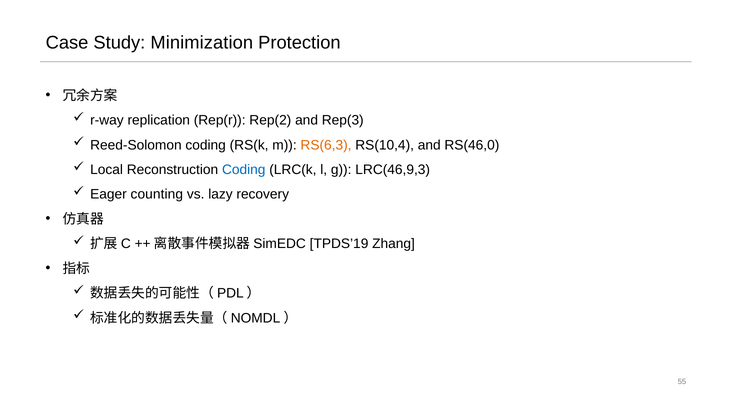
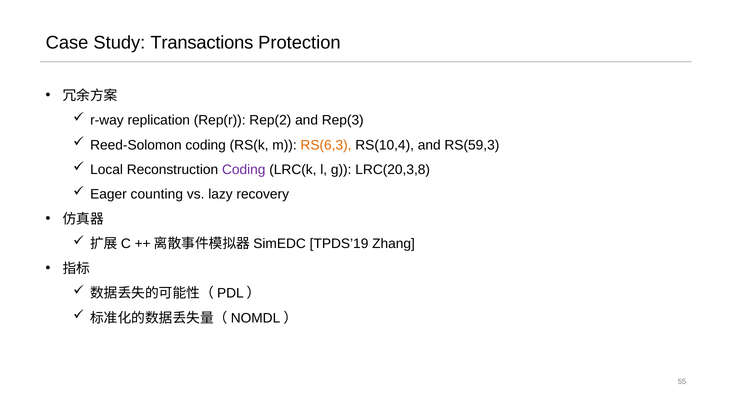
Minimization: Minimization -> Transactions
RS(46,0: RS(46,0 -> RS(59,3
Coding at (244, 170) colour: blue -> purple
LRC(46,9,3: LRC(46,9,3 -> LRC(20,3,8
